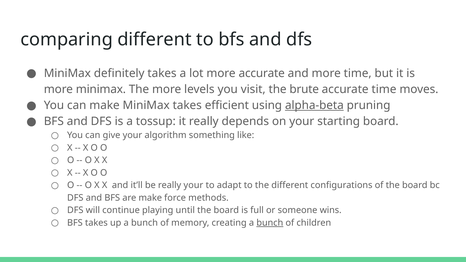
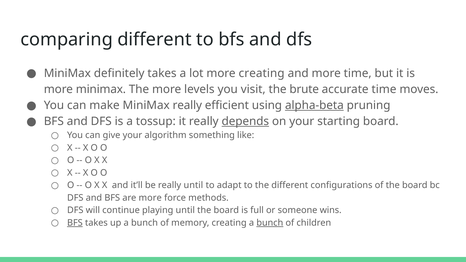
more accurate: accurate -> creating
MiniMax takes: takes -> really
depends underline: none -> present
really your: your -> until
are make: make -> more
BFS at (75, 223) underline: none -> present
